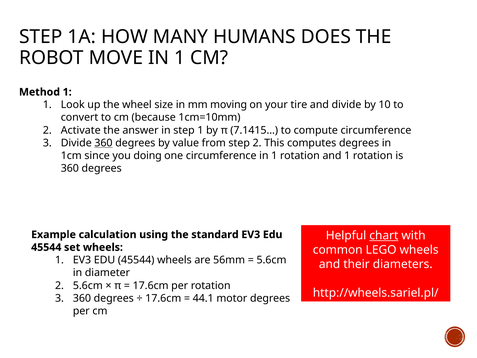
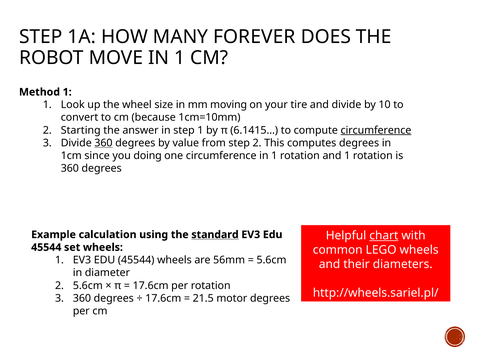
HUMANS: HUMANS -> FOREVER
Activate: Activate -> Starting
7.1415…: 7.1415… -> 6.1415…
circumference at (376, 130) underline: none -> present
standard underline: none -> present
44.1: 44.1 -> 21.5
